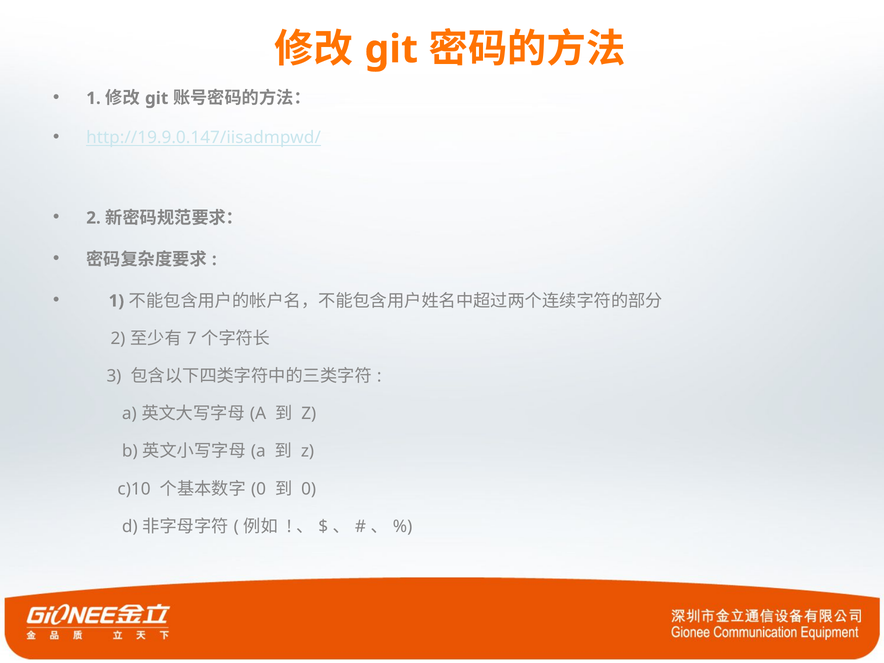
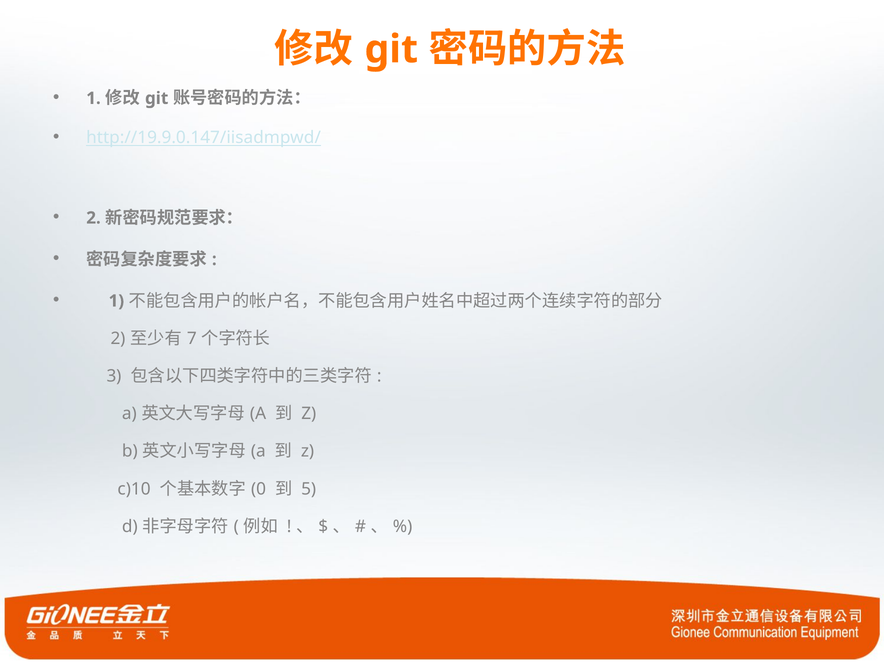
0 at (309, 489): 0 -> 5
